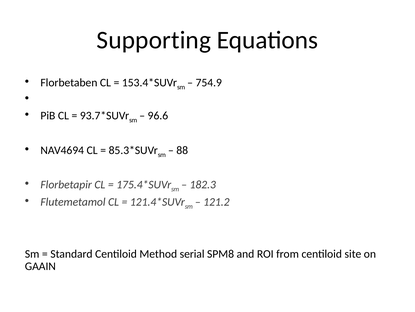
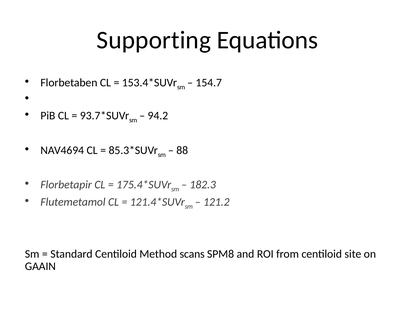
754.9: 754.9 -> 154.7
96.6: 96.6 -> 94.2
serial: serial -> scans
